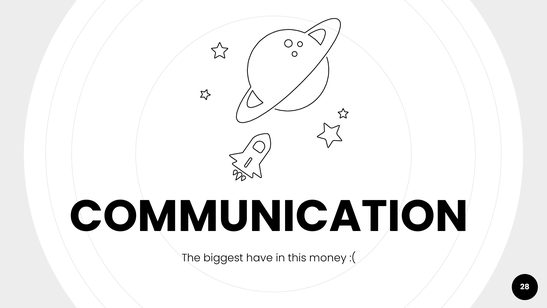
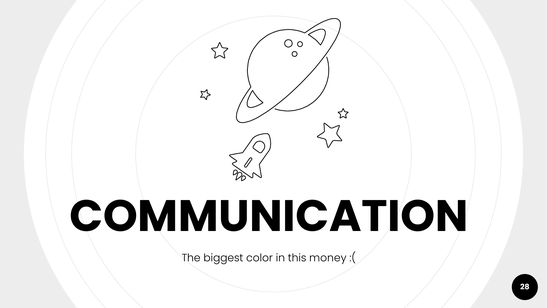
have: have -> color
